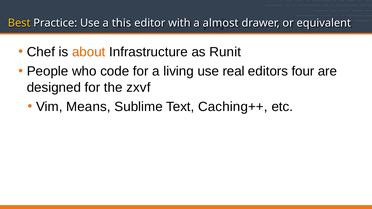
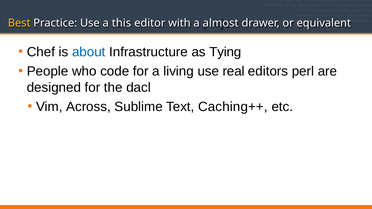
about colour: orange -> blue
Runit: Runit -> Tying
four: four -> perl
zxvf: zxvf -> dacl
Means: Means -> Across
